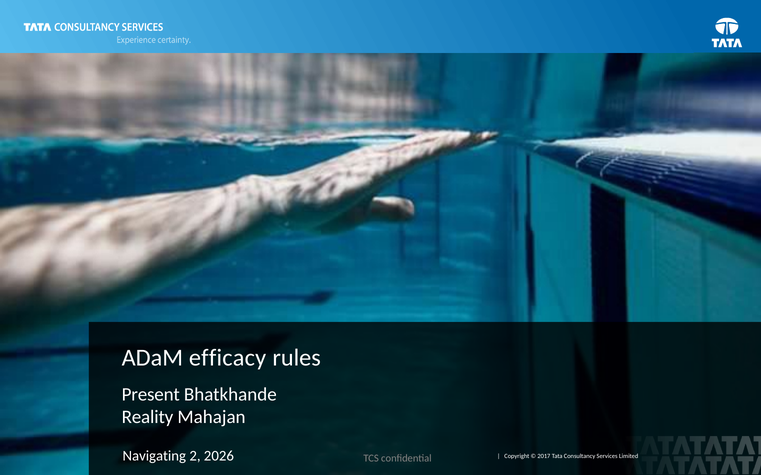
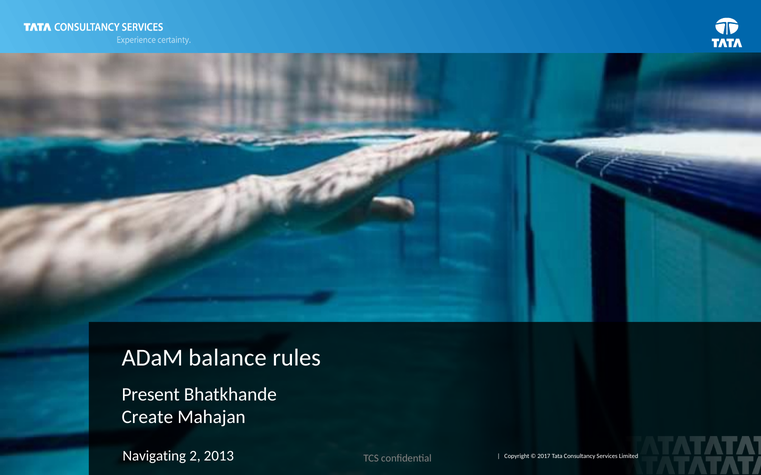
efficacy: efficacy -> balance
Reality: Reality -> Create
2026: 2026 -> 2013
